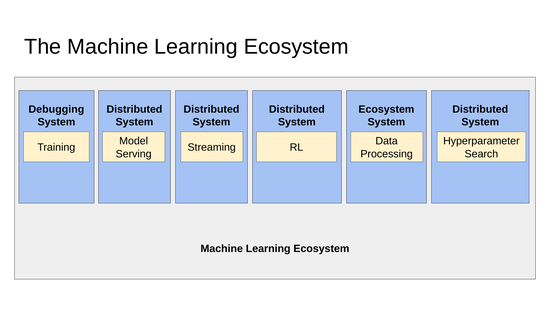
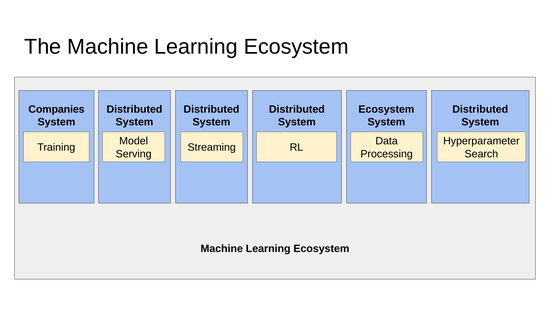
Debugging: Debugging -> Companies
